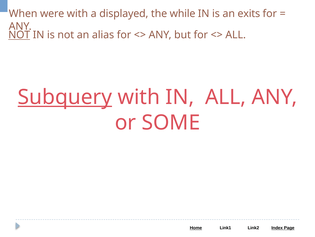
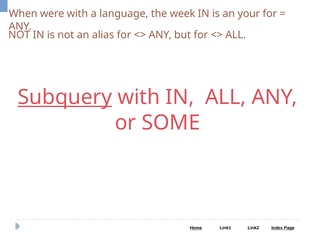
displayed: displayed -> language
while: while -> week
exits: exits -> your
NOT at (19, 35) underline: present -> none
